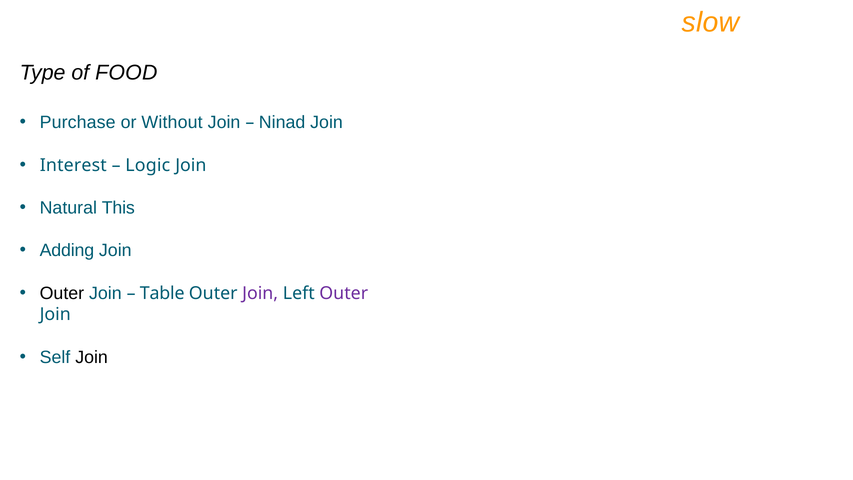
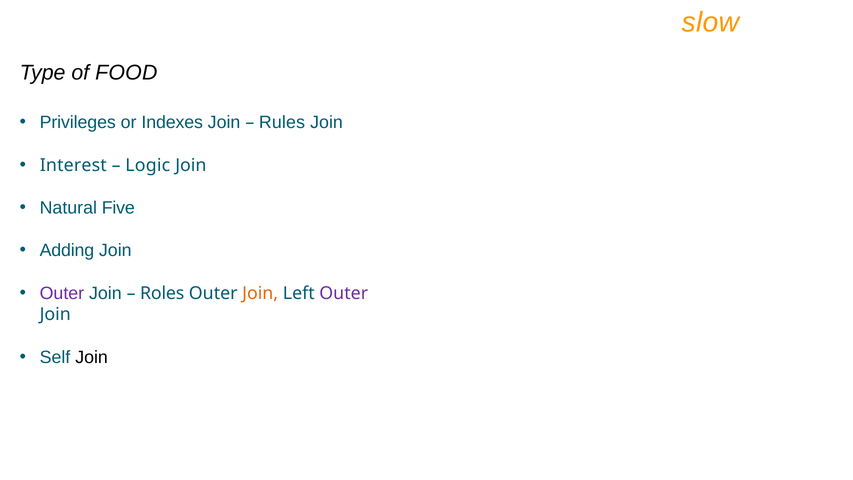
Purchase: Purchase -> Privileges
Without: Without -> Indexes
Ninad: Ninad -> Rules
This: This -> Five
Outer at (62, 293) colour: black -> purple
Table: Table -> Roles
Join at (260, 293) colour: purple -> orange
